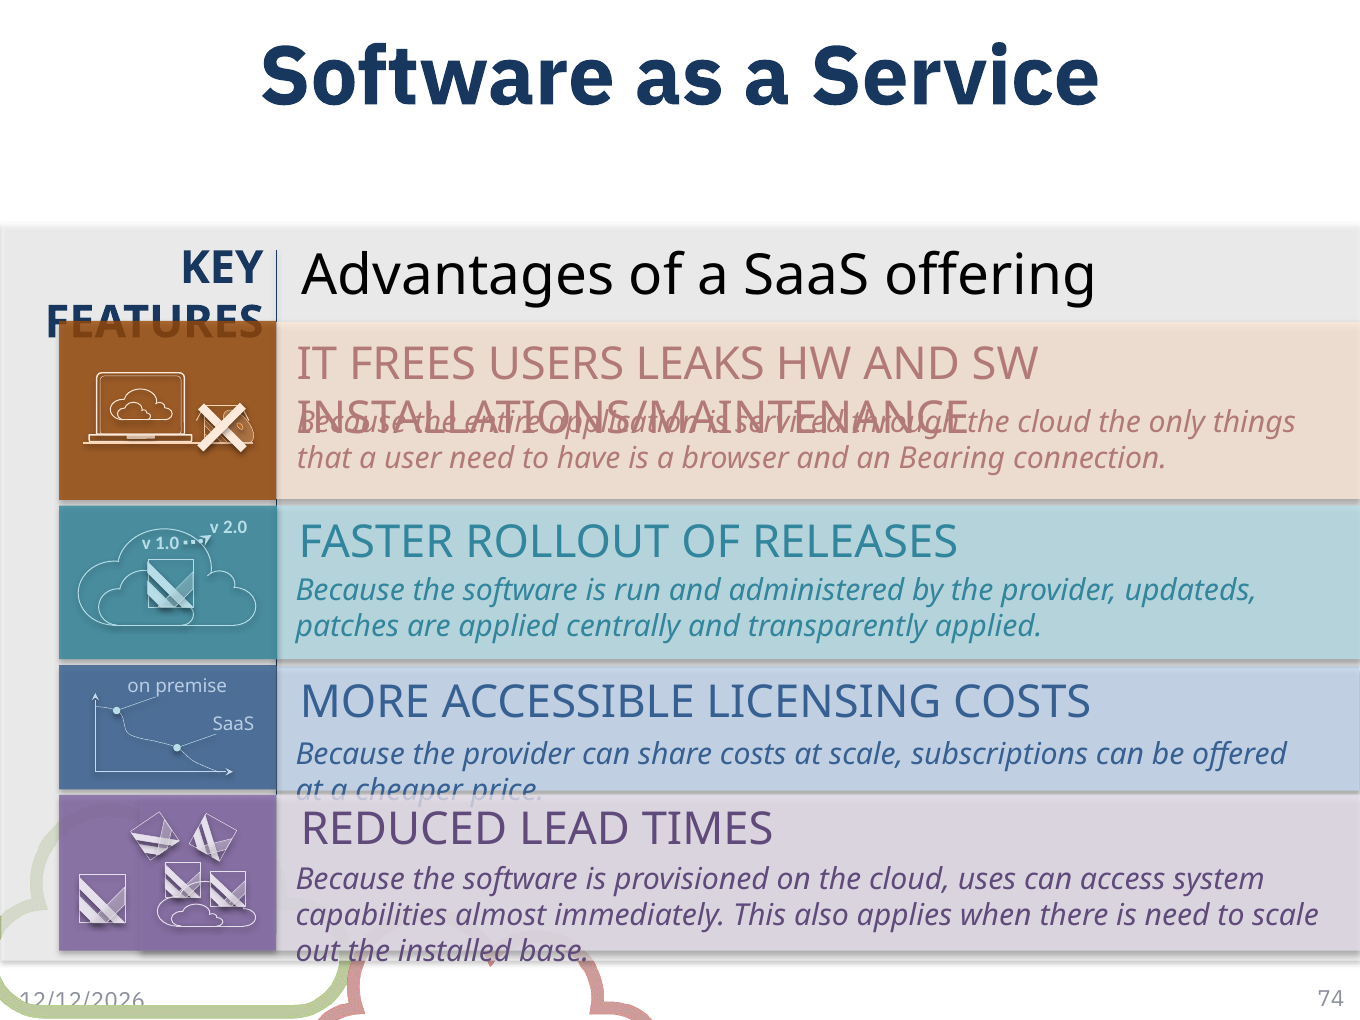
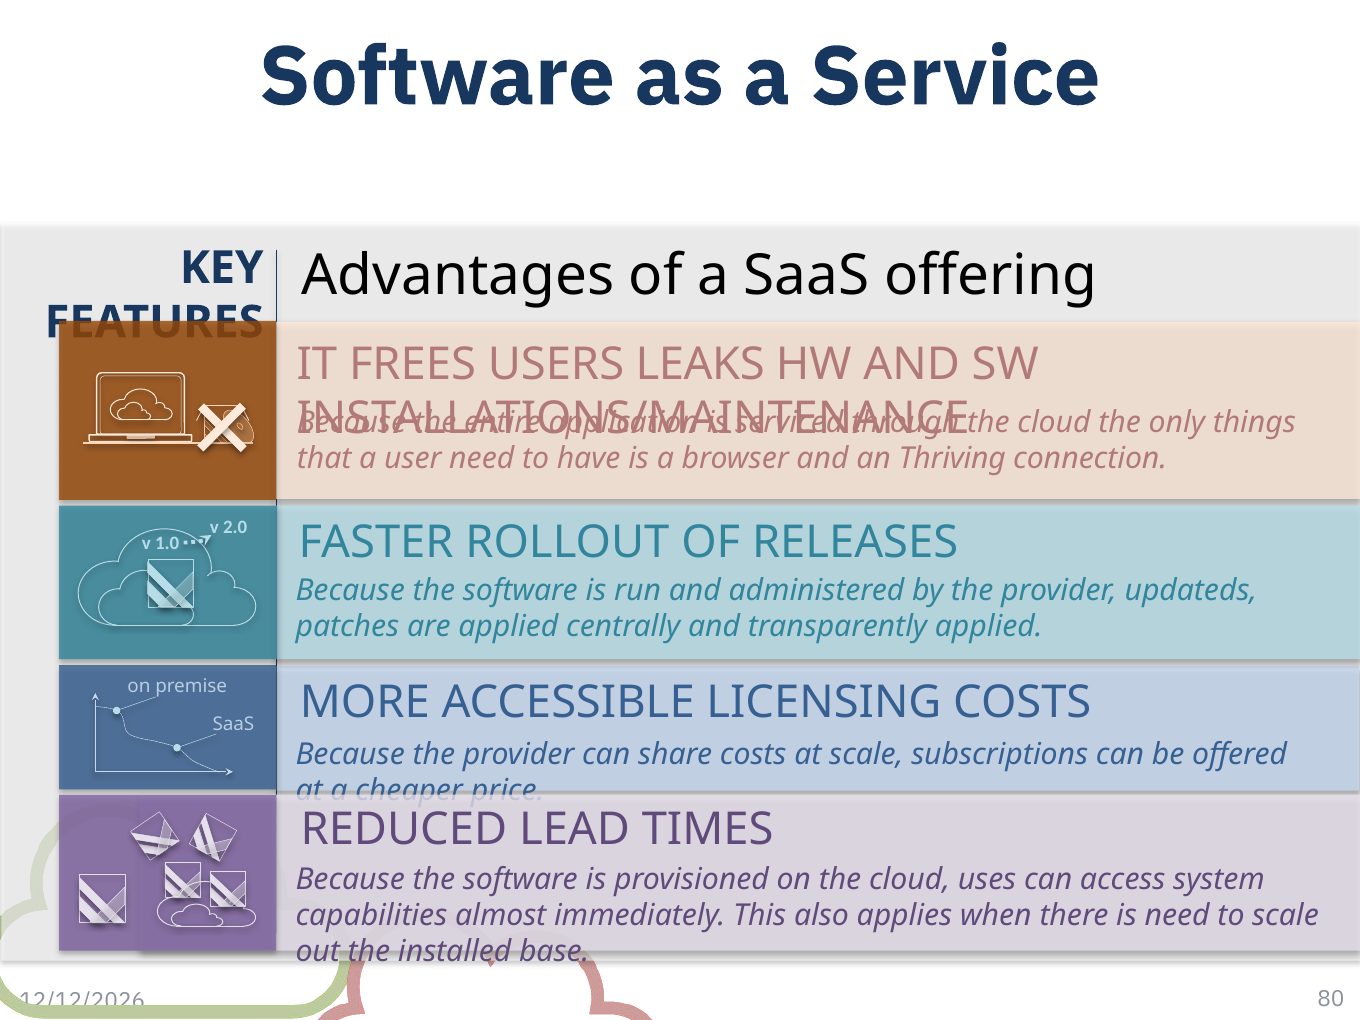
Bearing: Bearing -> Thriving
74: 74 -> 80
